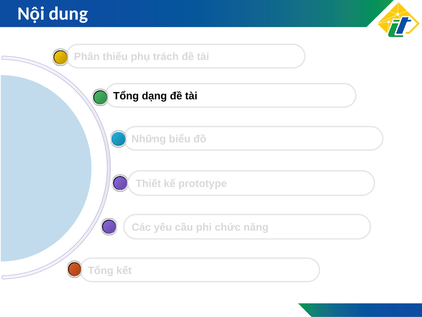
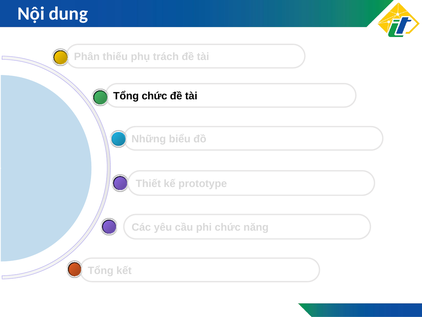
dạng at (154, 96): dạng -> chức
